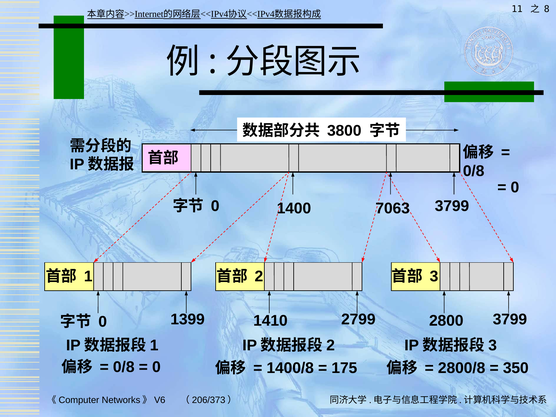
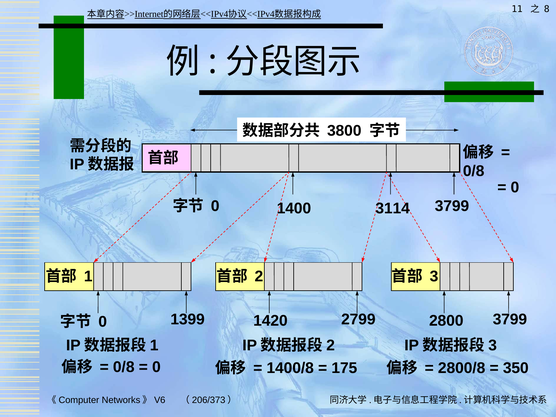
7063: 7063 -> 3114
1410: 1410 -> 1420
